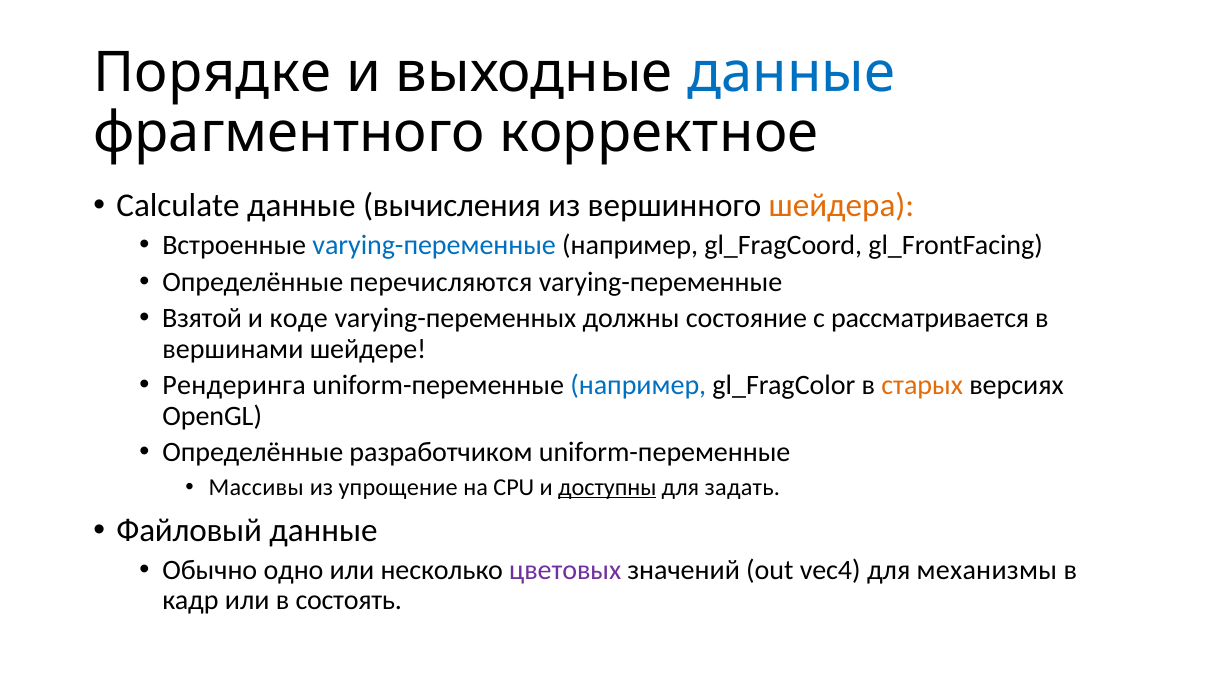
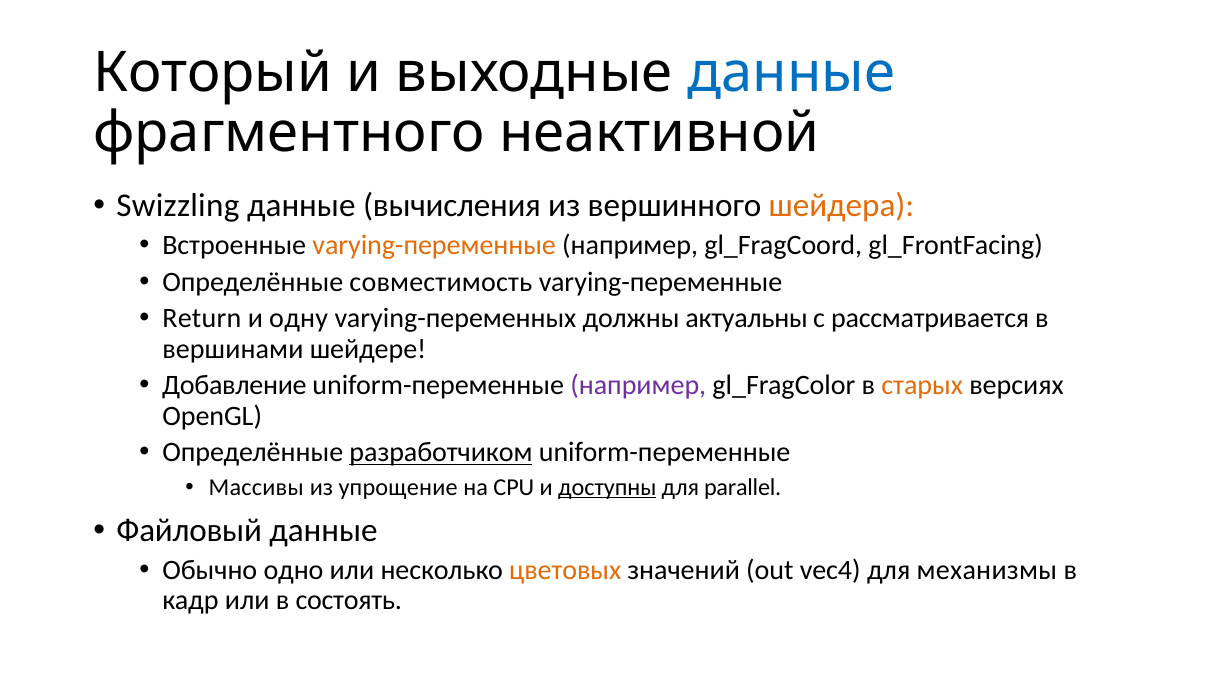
Порядке: Порядке -> Который
корректное: корректное -> неактивной
Calculate: Calculate -> Swizzling
varying-переменные at (434, 245) colour: blue -> orange
перечисляются: перечисляются -> совместимость
Взятой: Взятой -> Return
коде: коде -> одну
состояние: состояние -> актуальны
Рендеринга: Рендеринга -> Добавление
например at (638, 386) colour: blue -> purple
разработчиком underline: none -> present
задать: задать -> parallel
цветовых colour: purple -> orange
